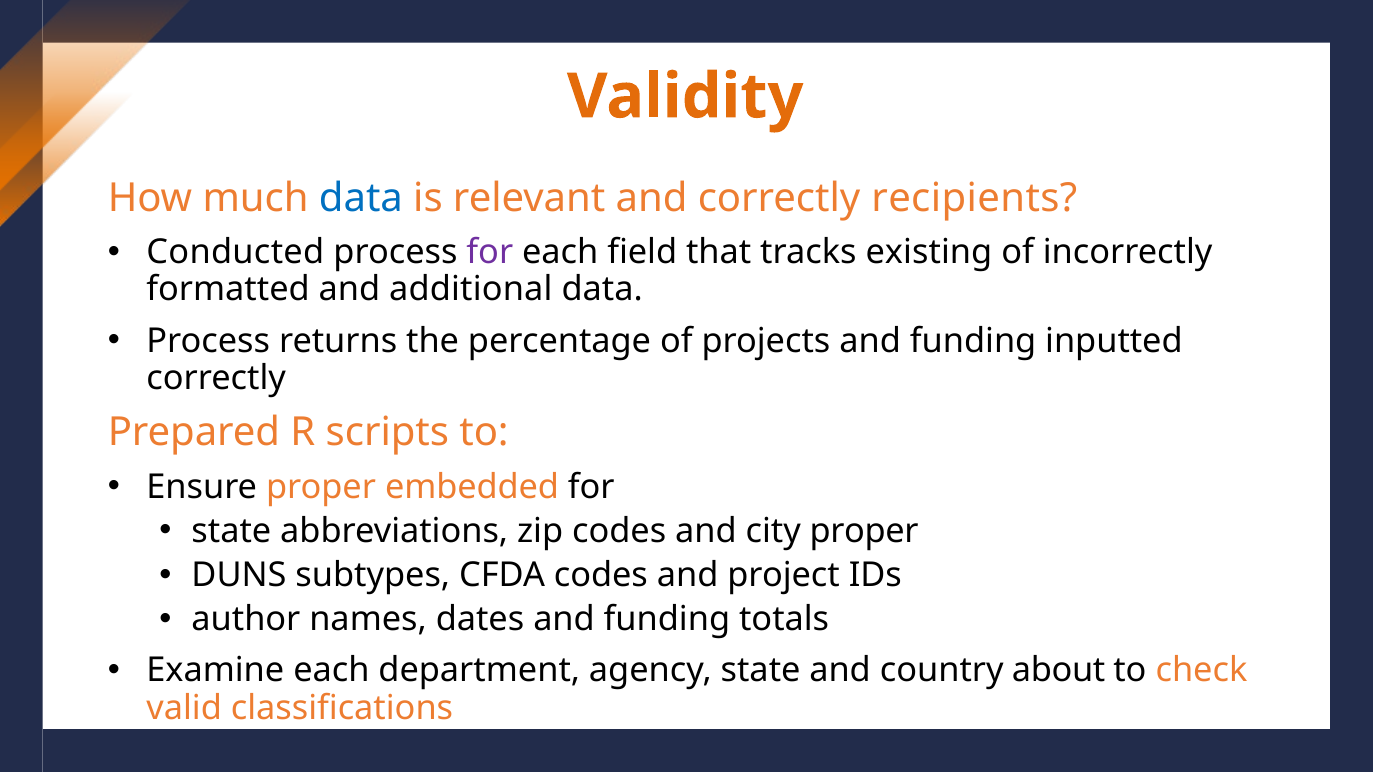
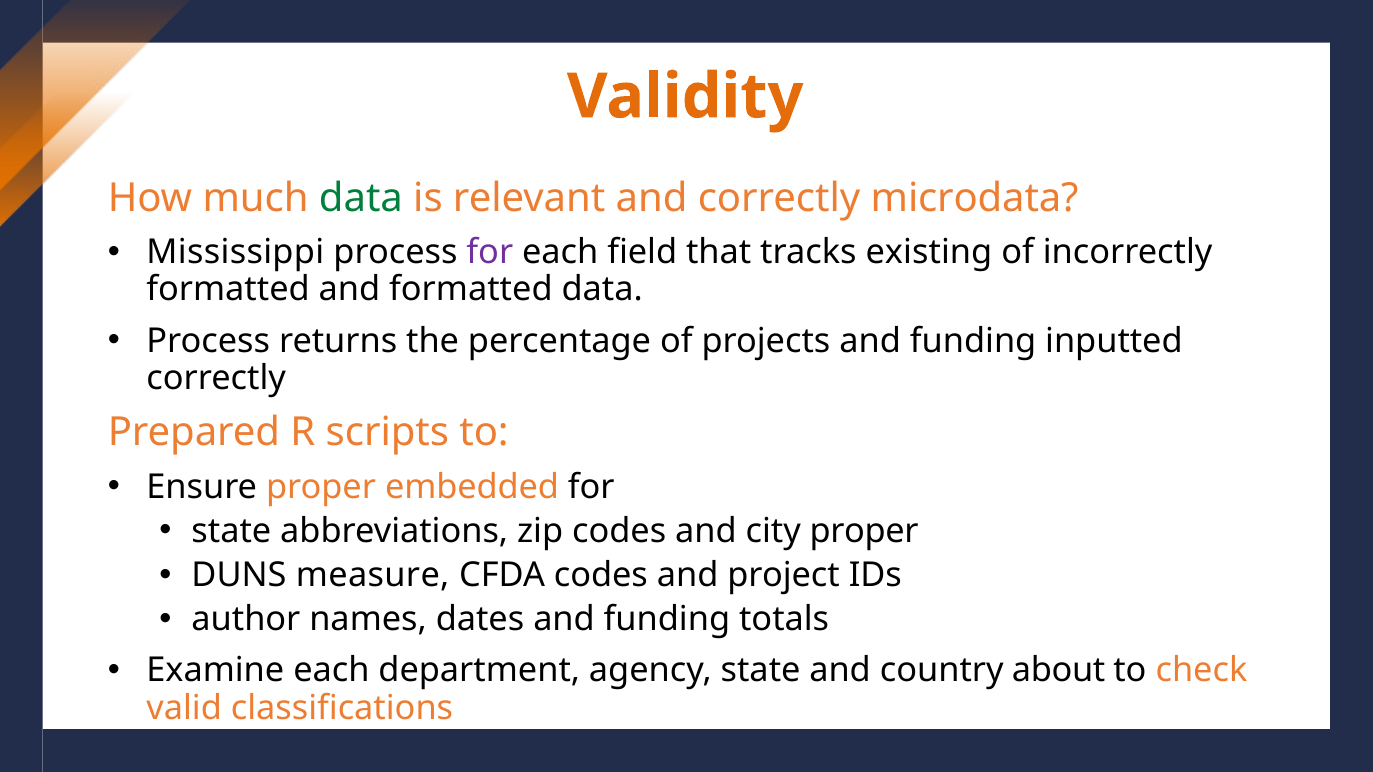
data at (361, 198) colour: blue -> green
recipients: recipients -> microdata
Conducted: Conducted -> Mississippi
and additional: additional -> formatted
subtypes: subtypes -> measure
